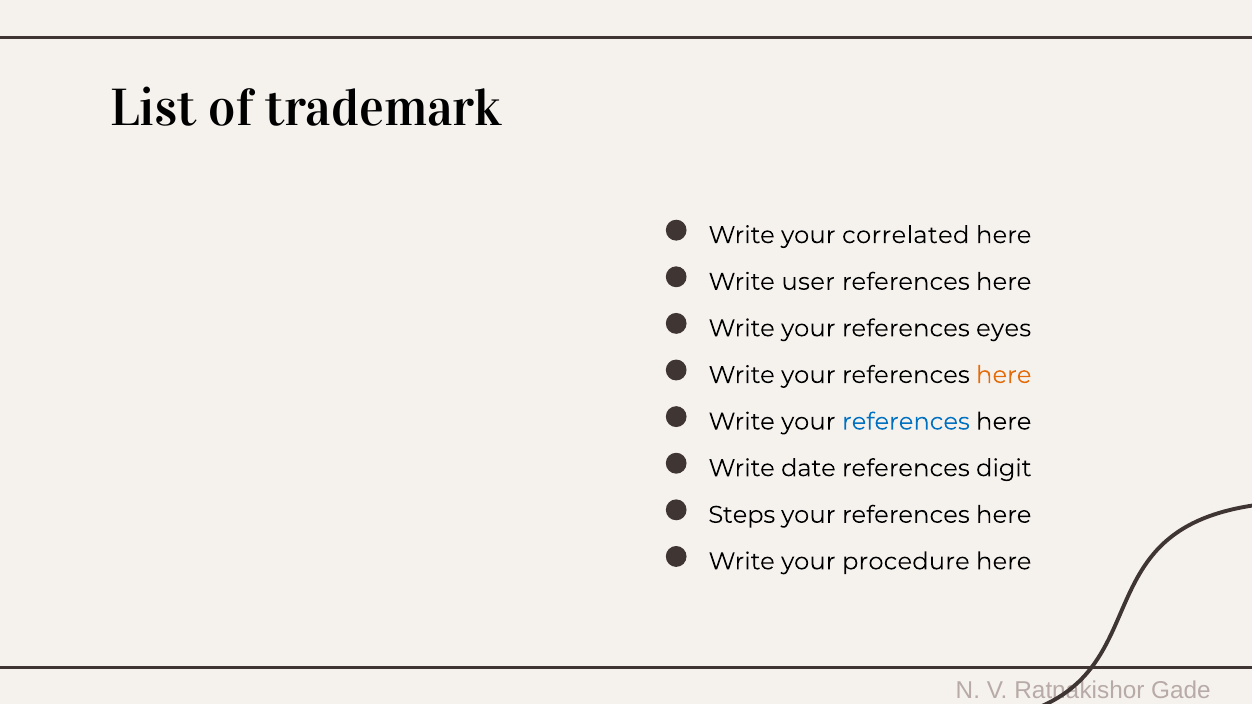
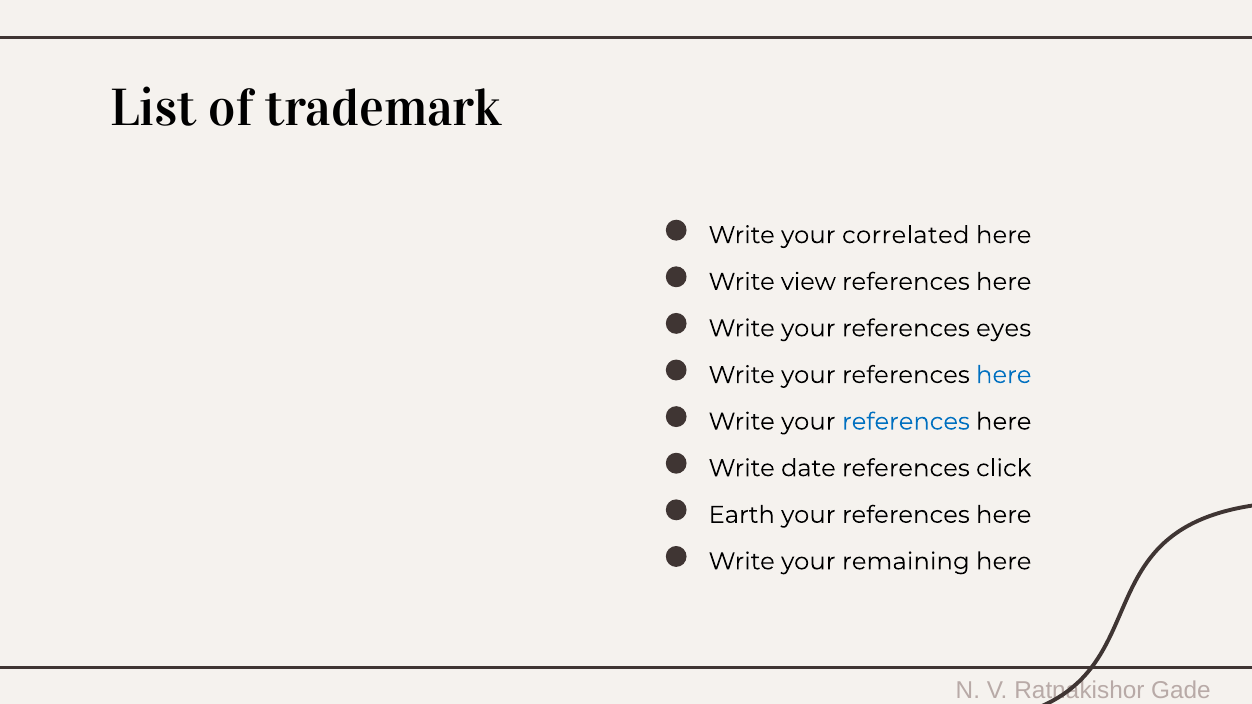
user: user -> view
here at (1004, 375) colour: orange -> blue
digit: digit -> click
Steps: Steps -> Earth
procedure: procedure -> remaining
